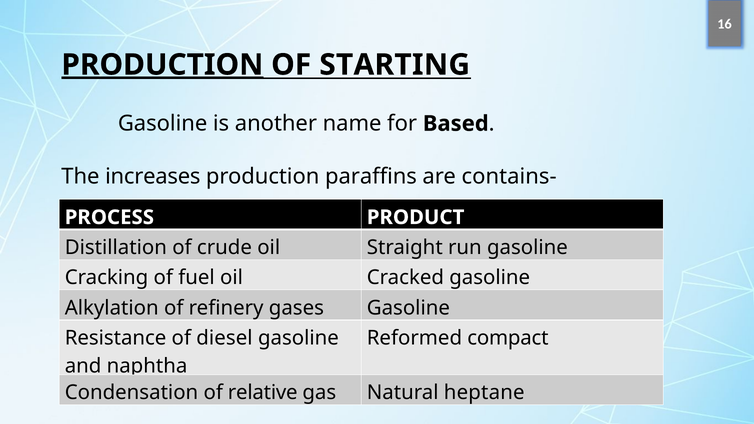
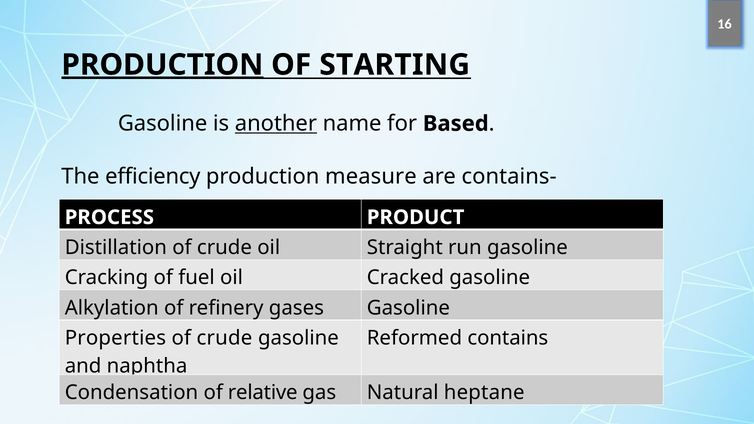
another underline: none -> present
increases: increases -> efficiency
paraffins: paraffins -> measure
Resistance: Resistance -> Properties
diesel at (224, 338): diesel -> crude
compact: compact -> contains
